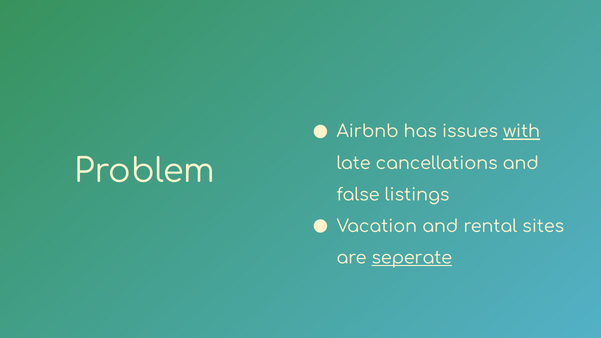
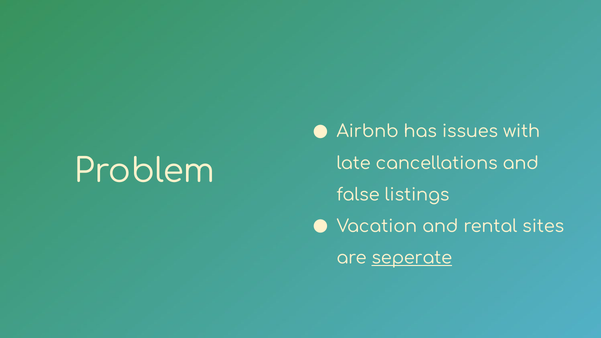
with underline: present -> none
